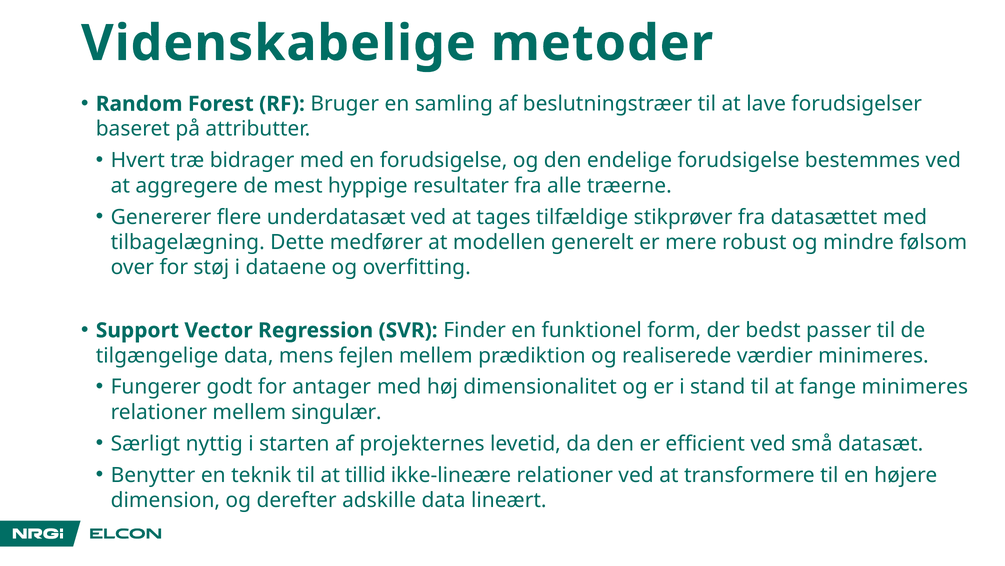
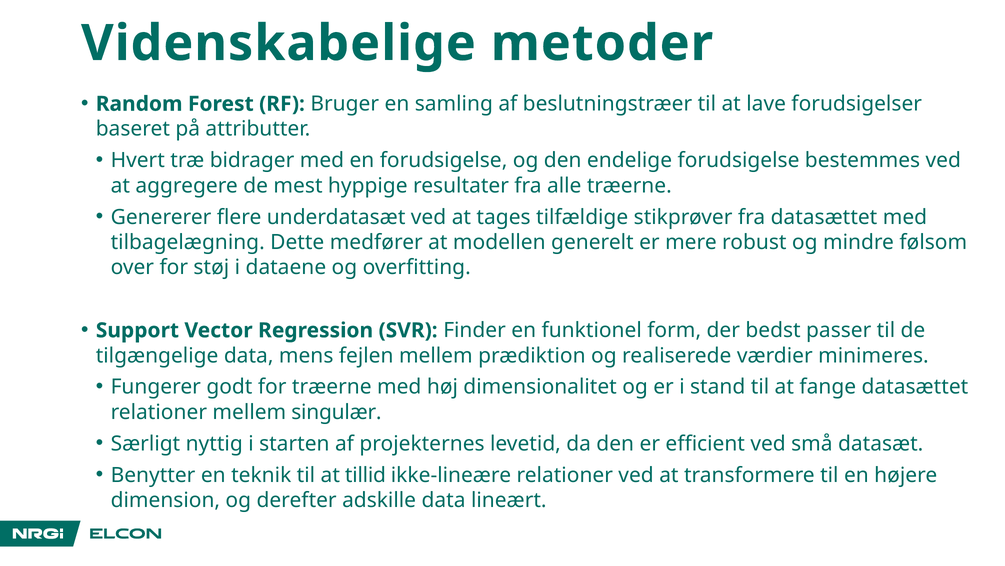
for antager: antager -> træerne
fange minimeres: minimeres -> datasættet
